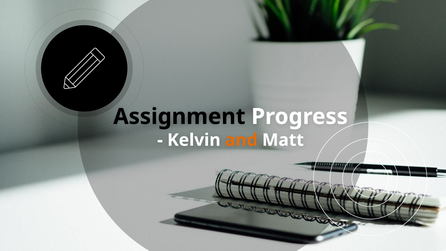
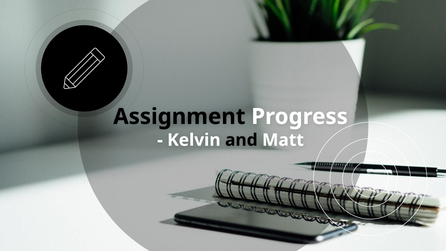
and colour: orange -> black
